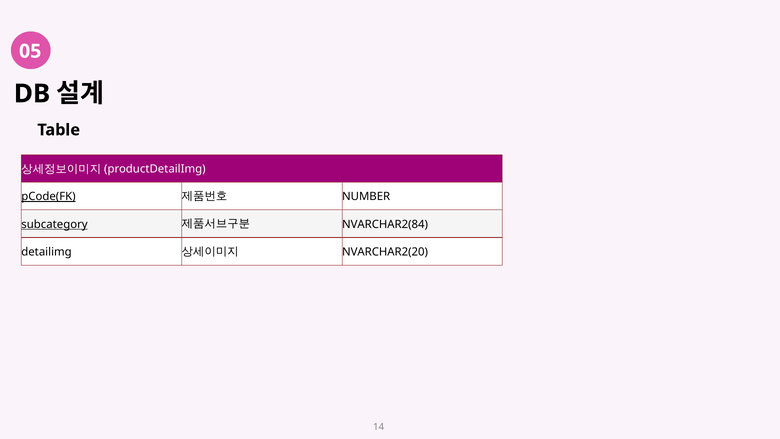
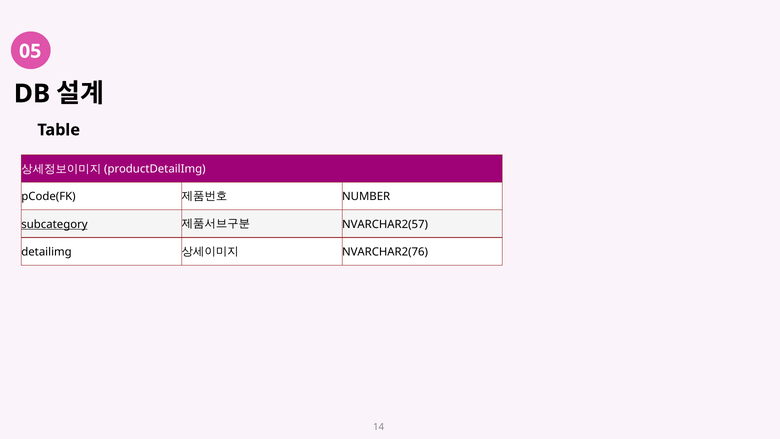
pCode(FK underline: present -> none
NVARCHAR2(84: NVARCHAR2(84 -> NVARCHAR2(57
NVARCHAR2(20: NVARCHAR2(20 -> NVARCHAR2(76
